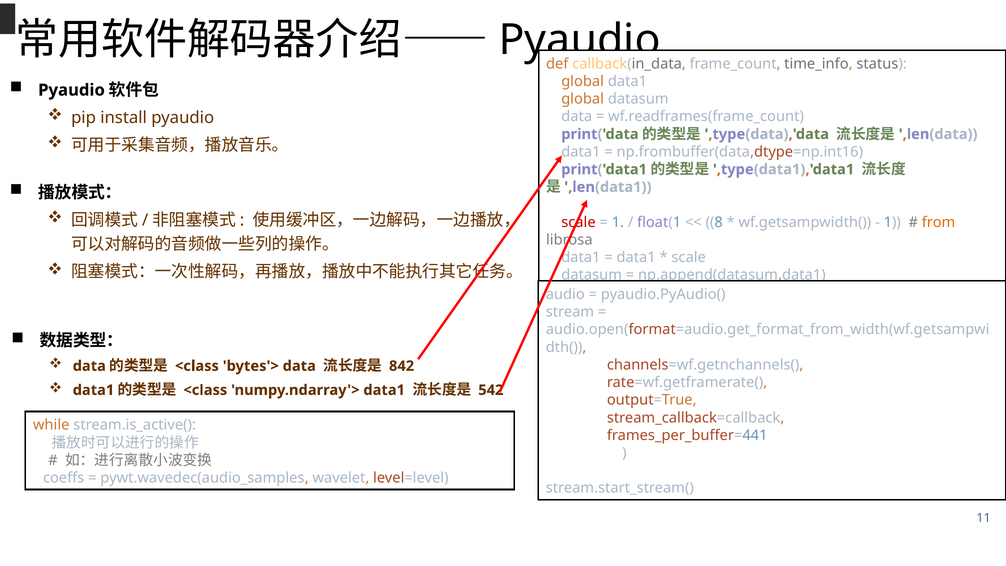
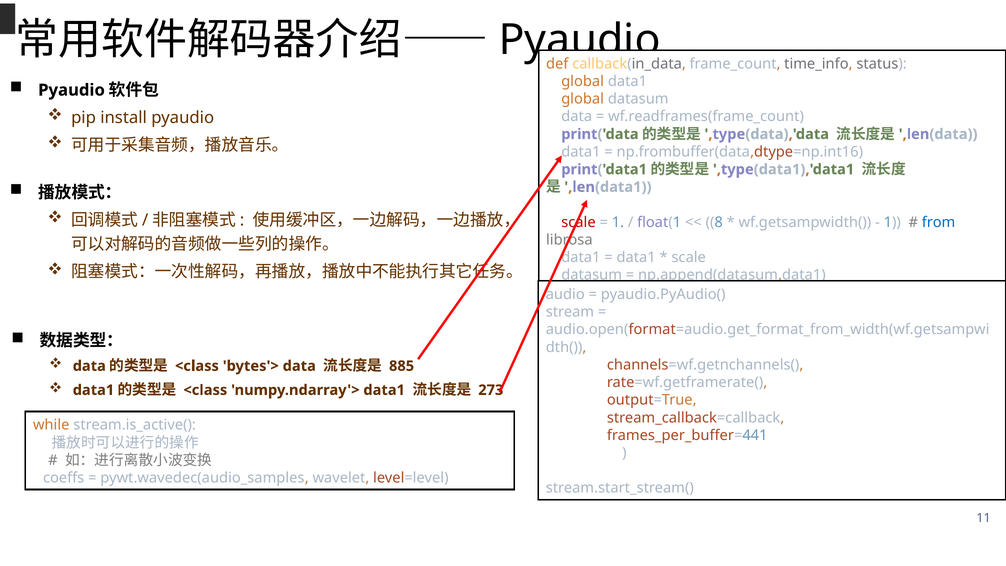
from colour: orange -> blue
842: 842 -> 885
542: 542 -> 273
